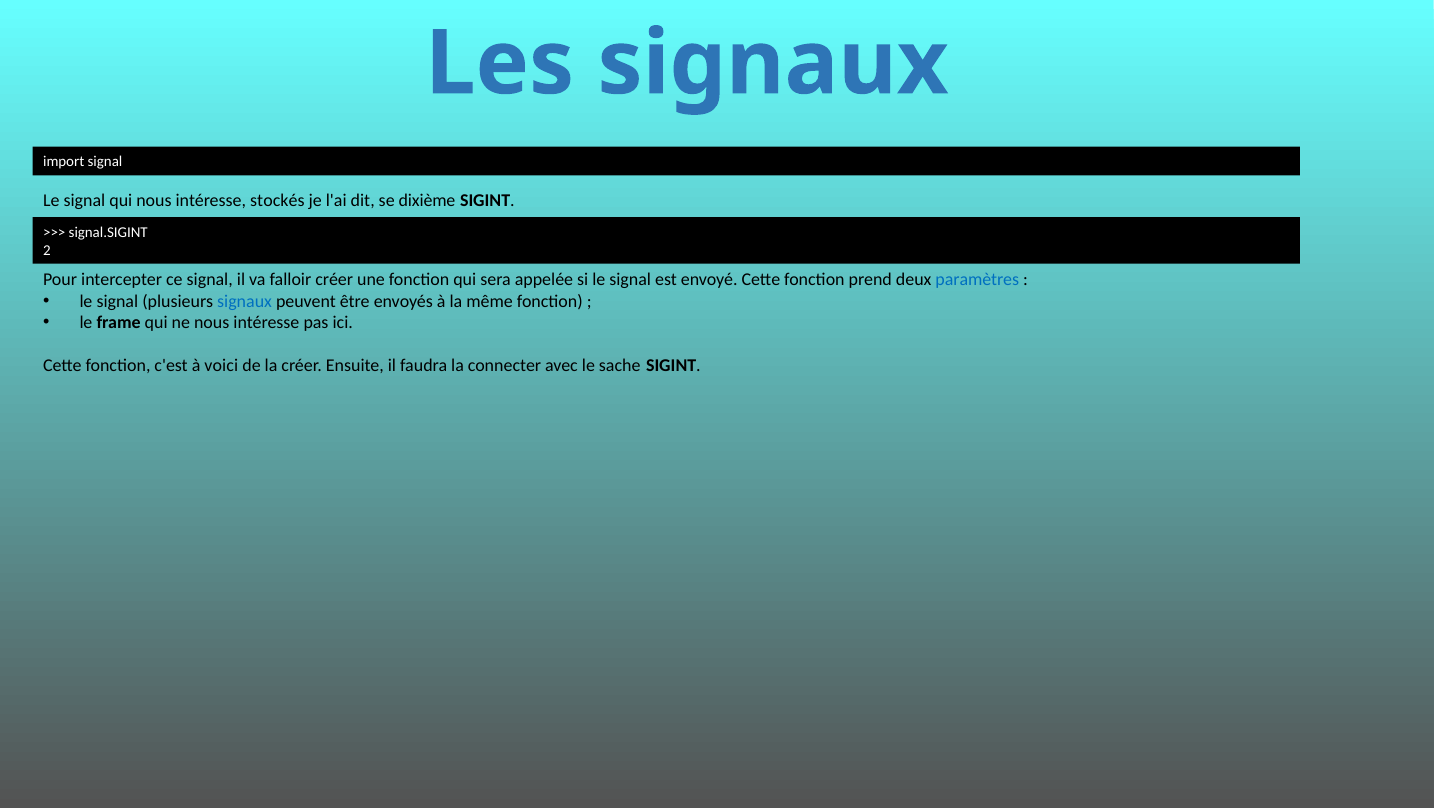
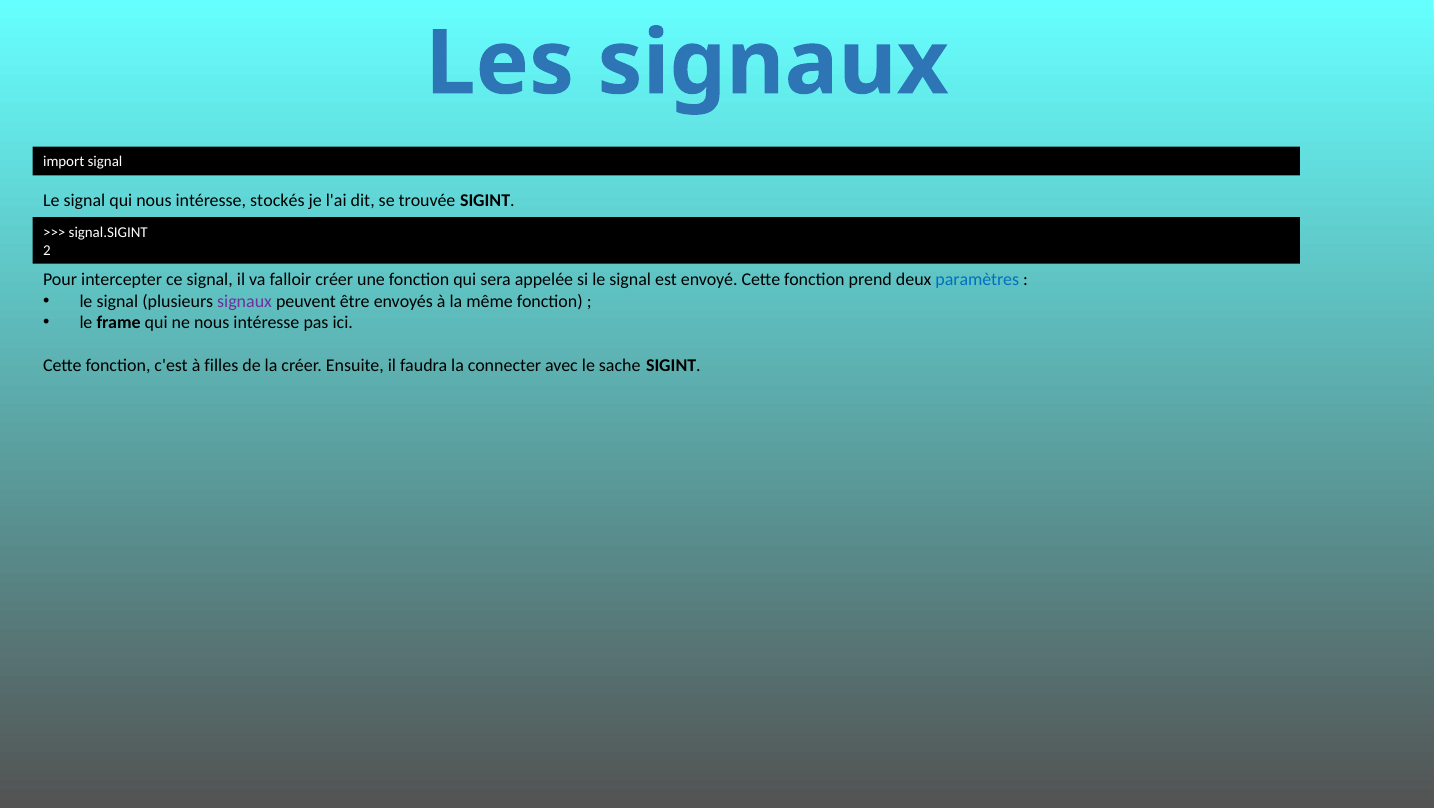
dixième: dixième -> trouvée
signaux at (245, 301) colour: blue -> purple
voici: voici -> filles
